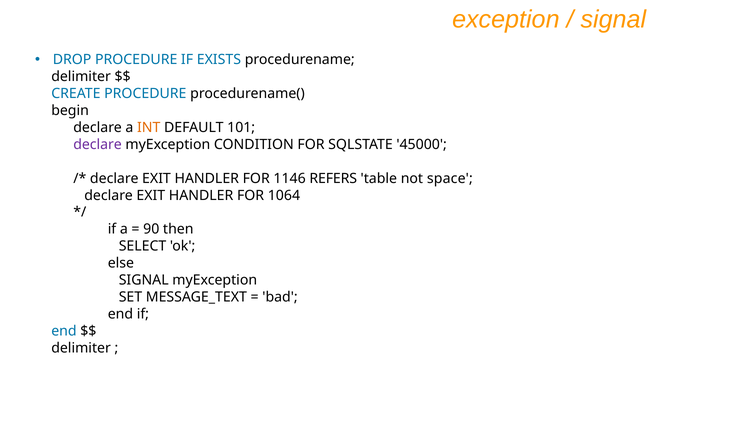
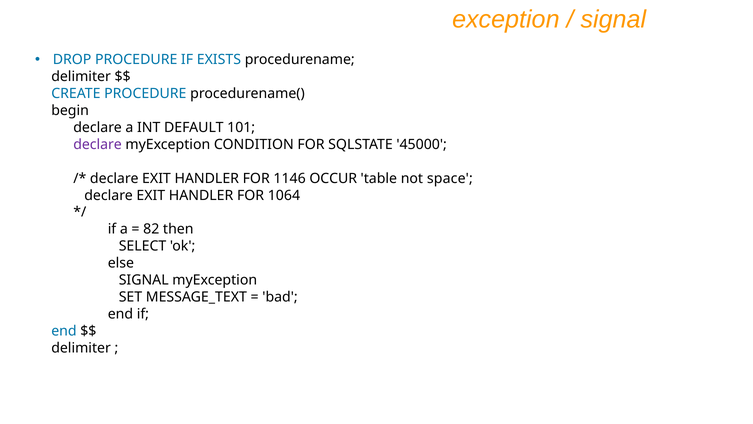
INT colour: orange -> black
REFERS: REFERS -> OCCUR
90: 90 -> 82
